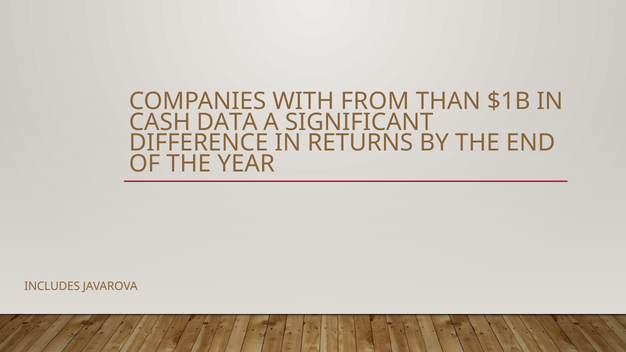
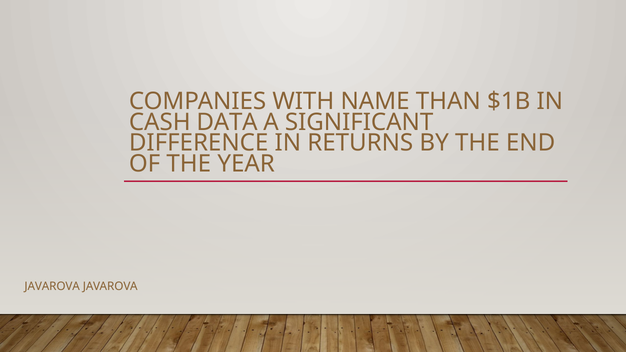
FROM: FROM -> NAME
INCLUDES at (52, 287): INCLUDES -> JAVAROVA
